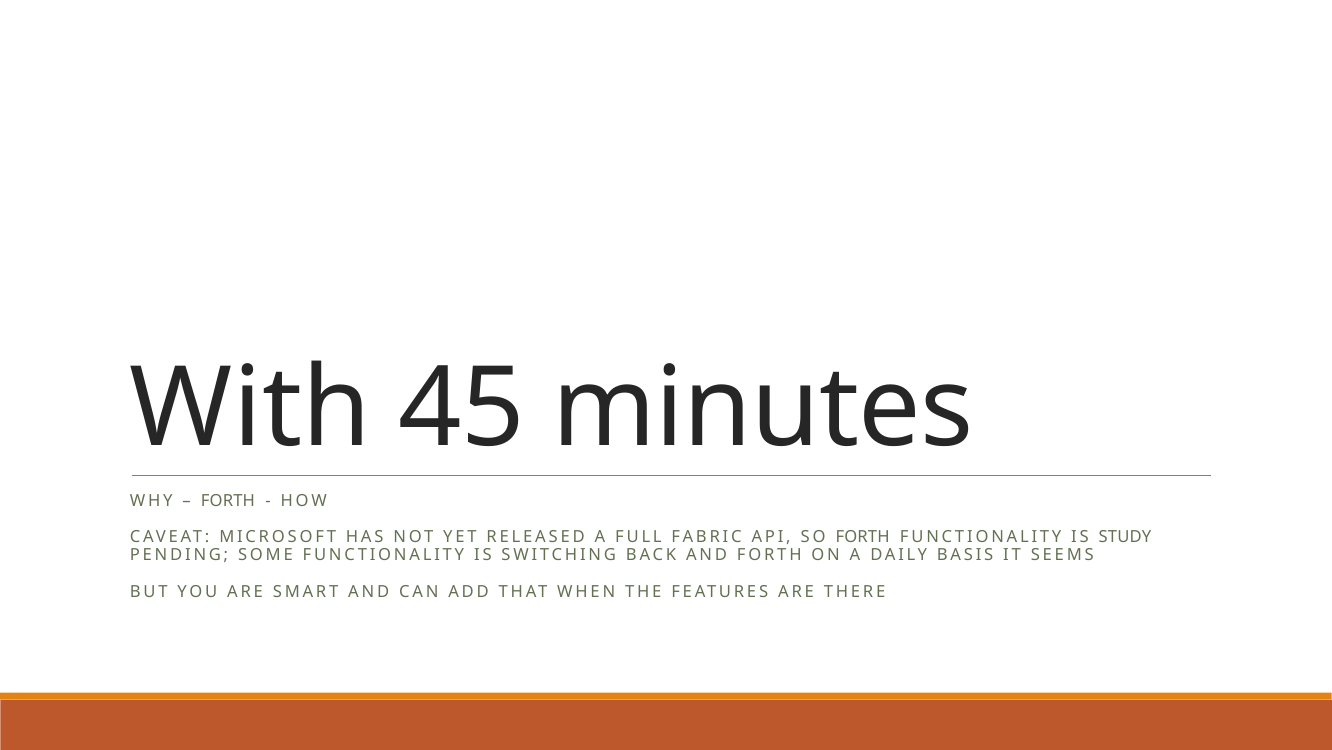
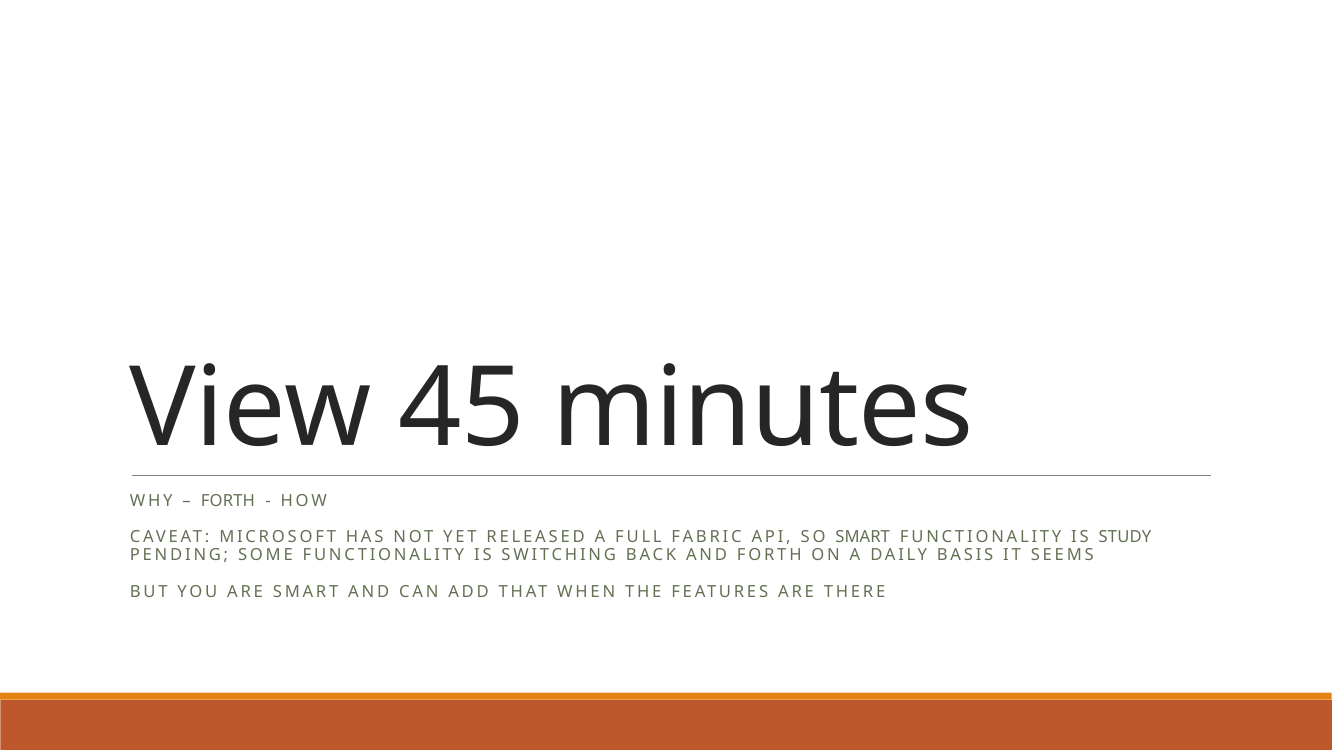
With: With -> View
SO FORTH: FORTH -> SMART
